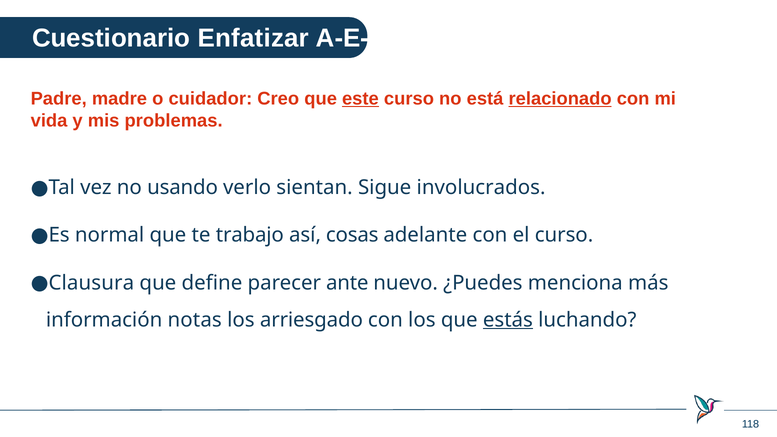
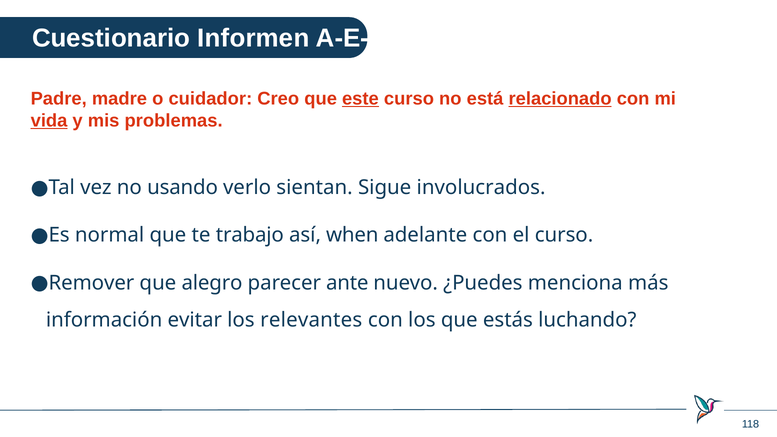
Enfatizar: Enfatizar -> Informen
vida underline: none -> present
cosas: cosas -> when
Clausura: Clausura -> Remover
define: define -> alegro
notas: notas -> evitar
arriesgado: arriesgado -> relevantes
estás underline: present -> none
